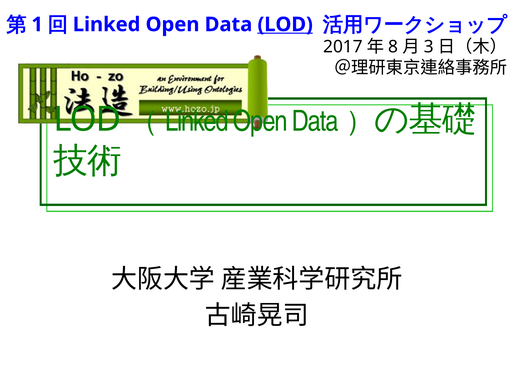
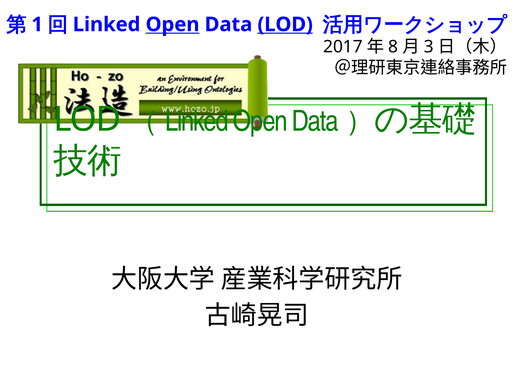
Open at (173, 24) underline: none -> present
